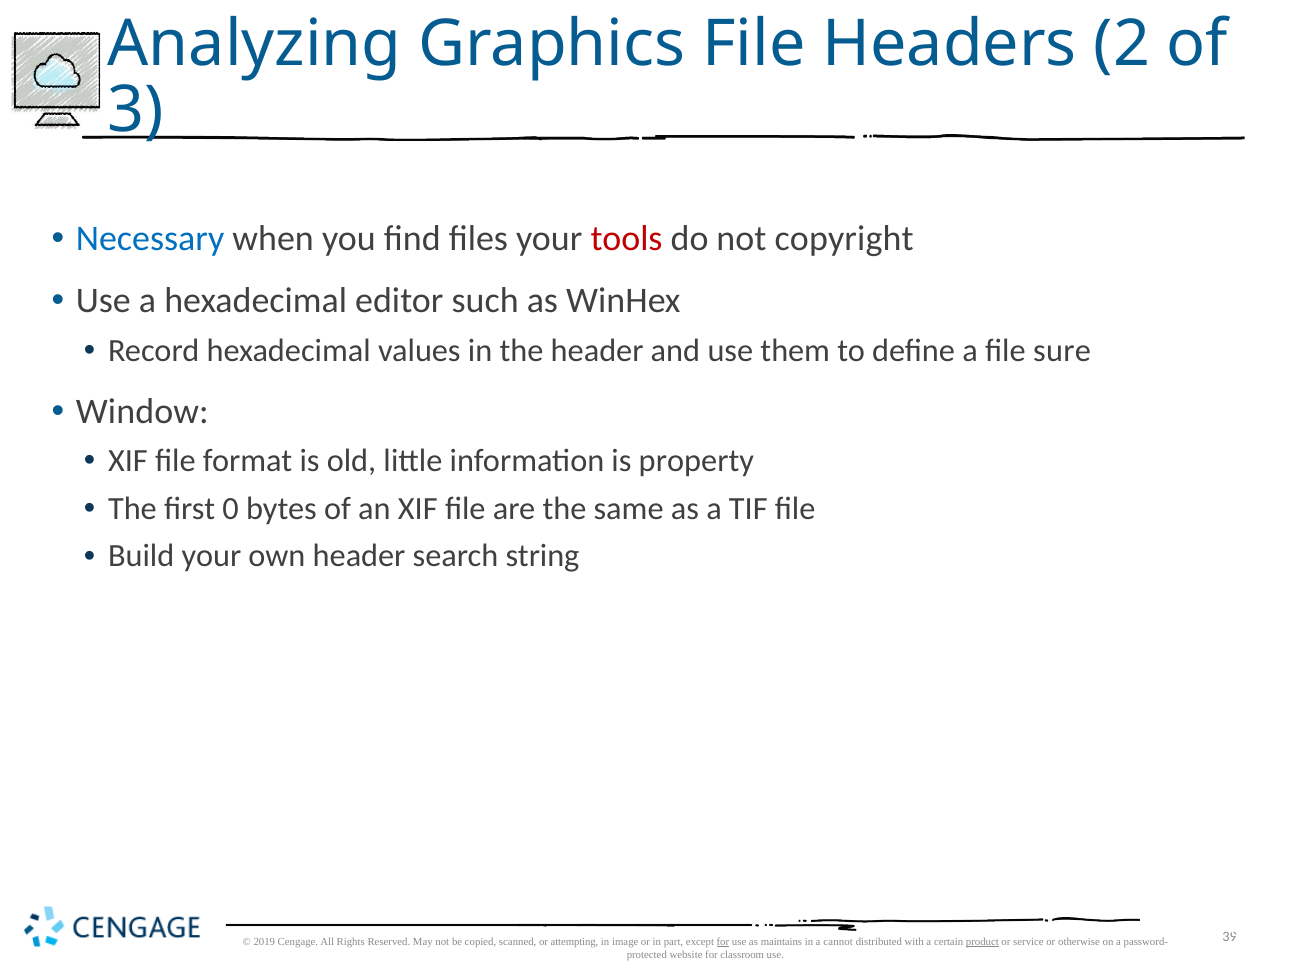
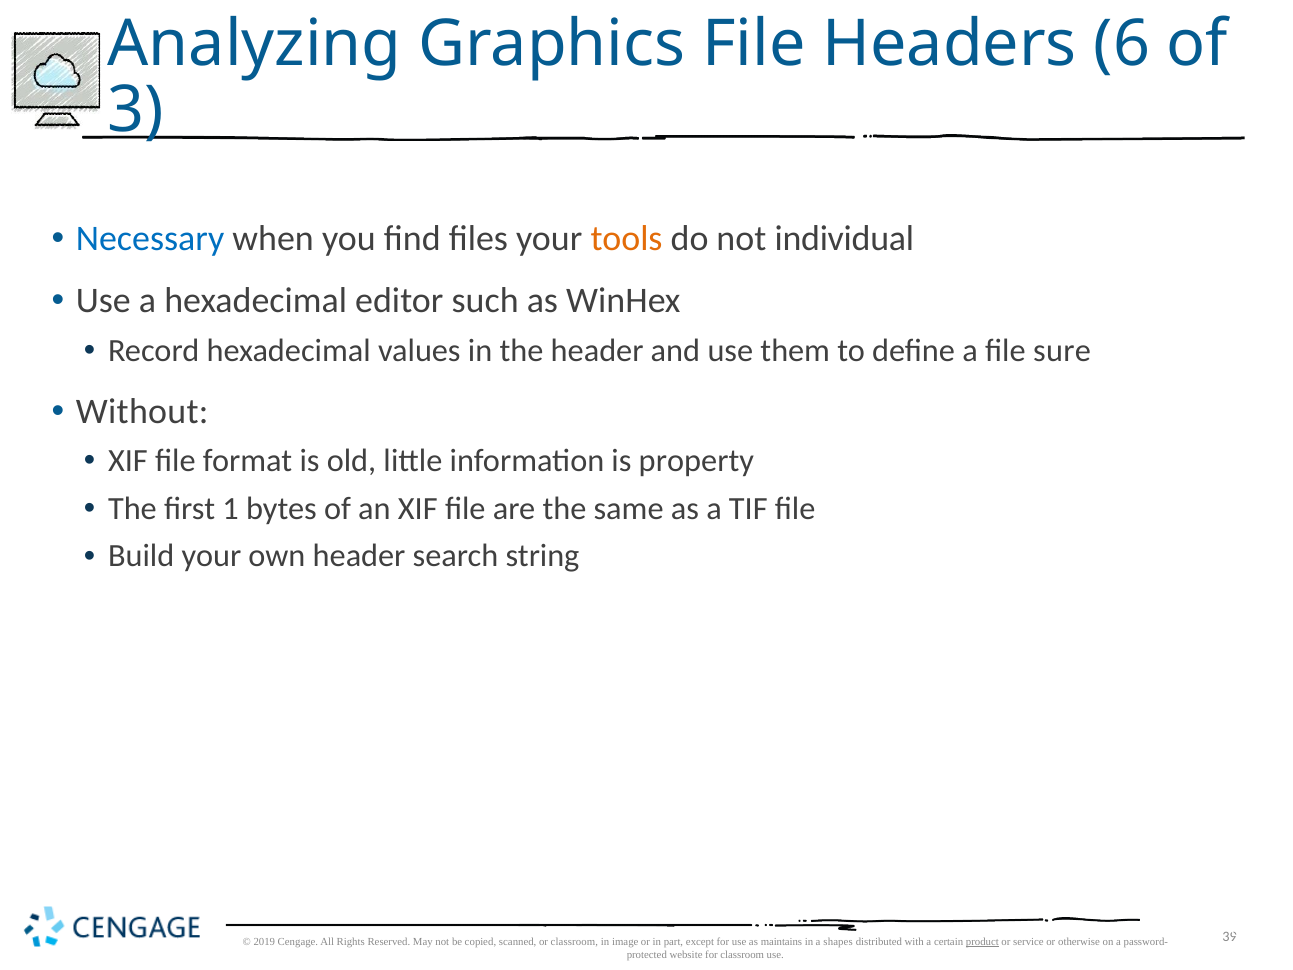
2: 2 -> 6
tools colour: red -> orange
copyright: copyright -> individual
Window: Window -> Without
0: 0 -> 1
or attempting: attempting -> classroom
for at (723, 942) underline: present -> none
cannot: cannot -> shapes
